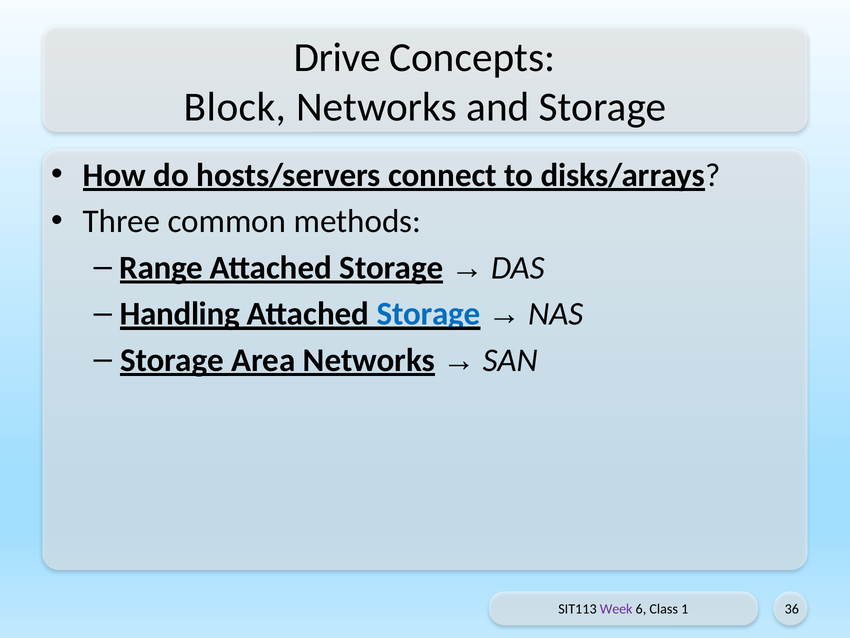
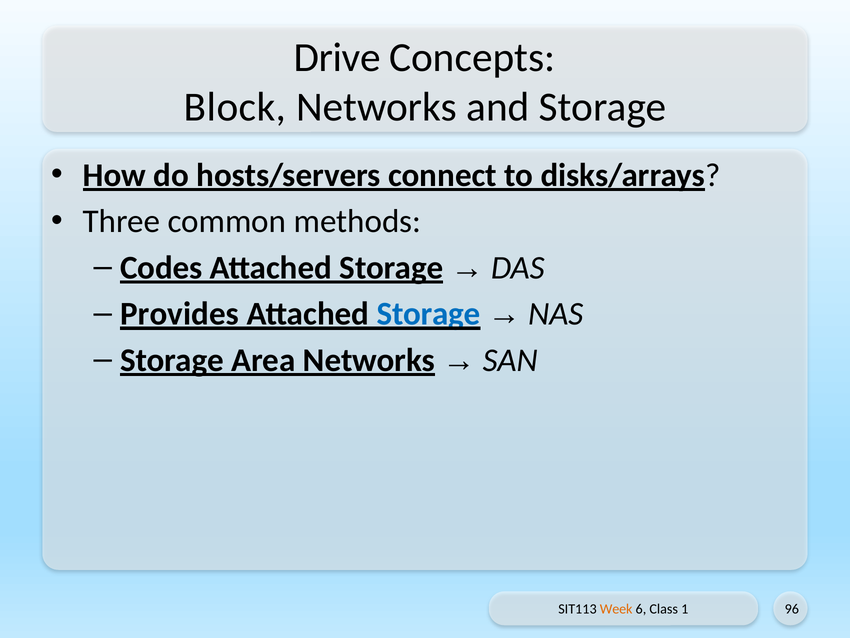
Range: Range -> Codes
Handling: Handling -> Provides
Week colour: purple -> orange
36: 36 -> 96
